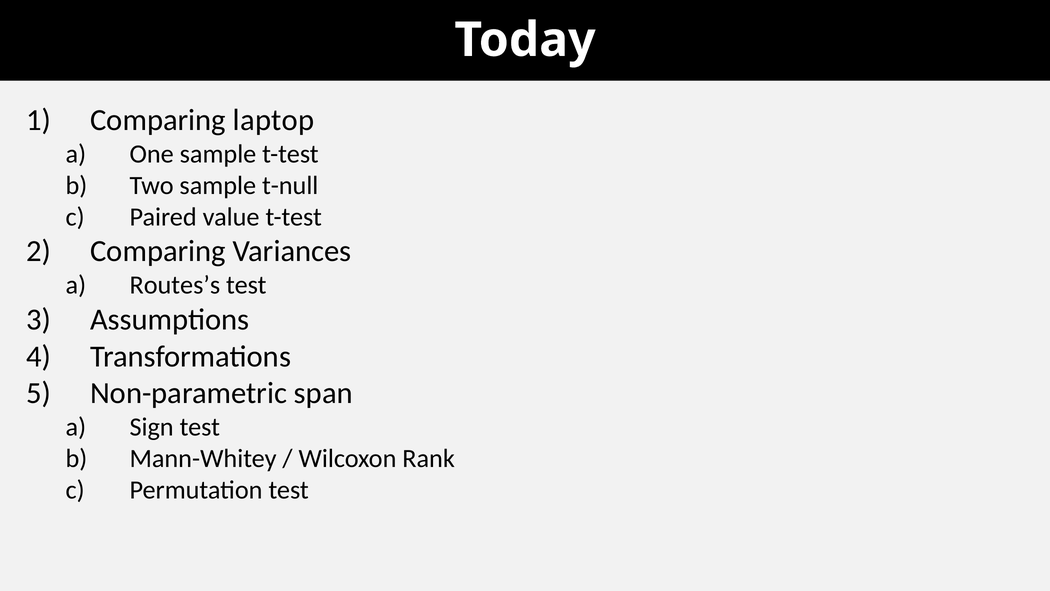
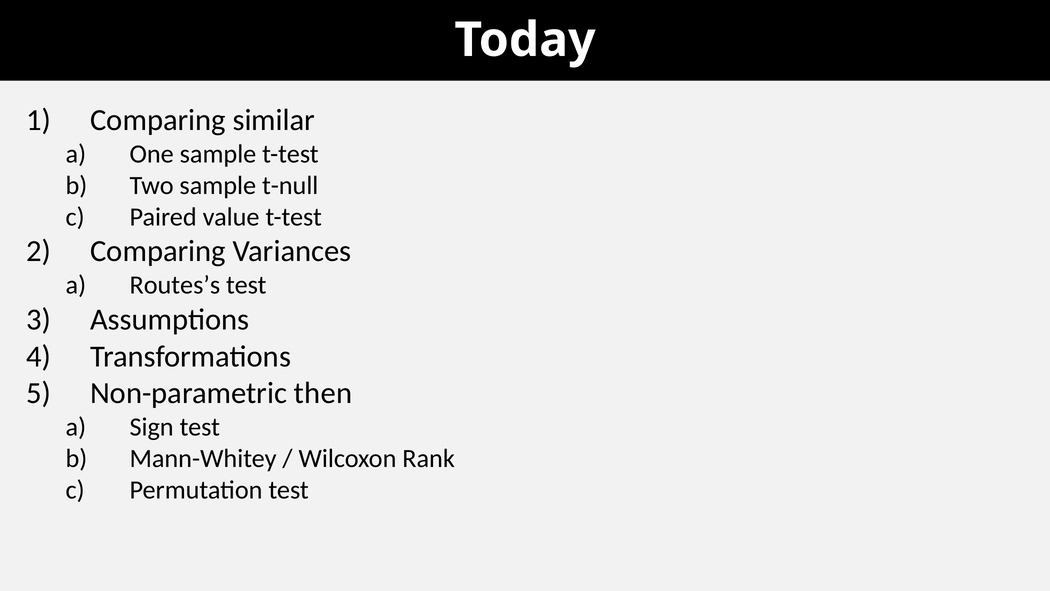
laptop: laptop -> similar
span: span -> then
